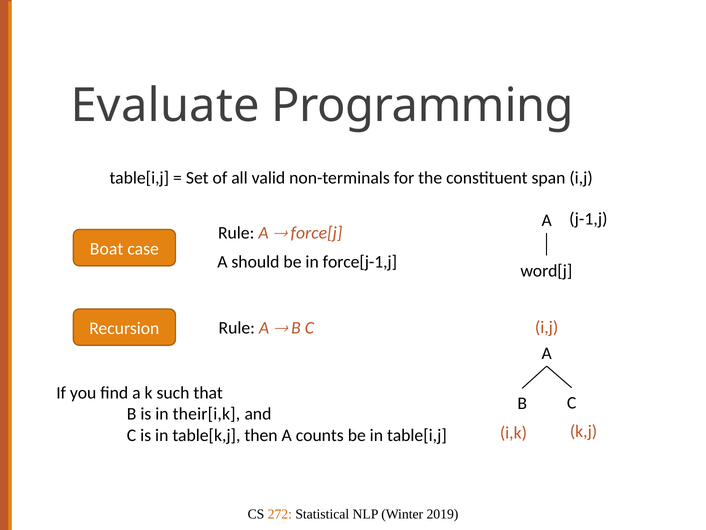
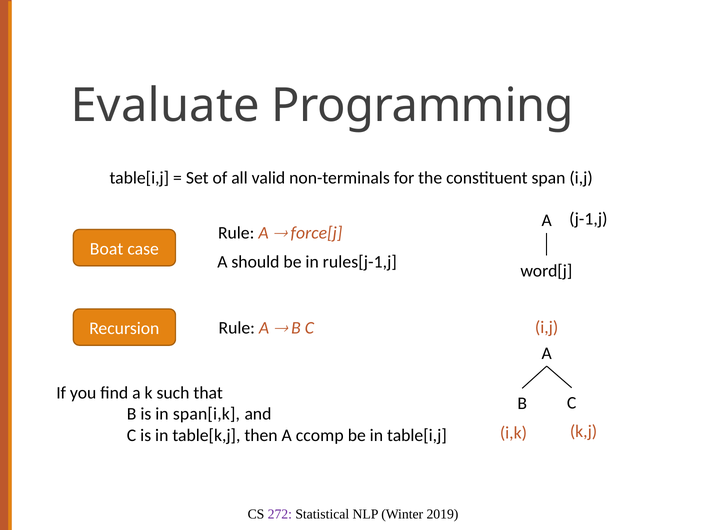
force[j-1,j: force[j-1,j -> rules[j-1,j
their[i,k: their[i,k -> span[i,k
counts: counts -> ccomp
272 colour: orange -> purple
